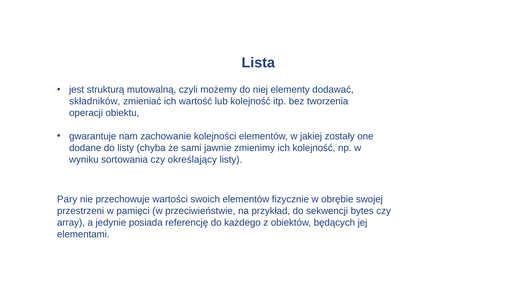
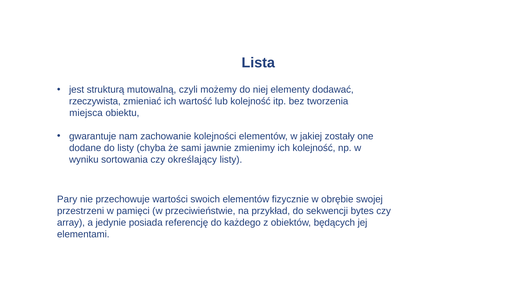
składników: składników -> rzeczywista
operacji: operacji -> miejsca
